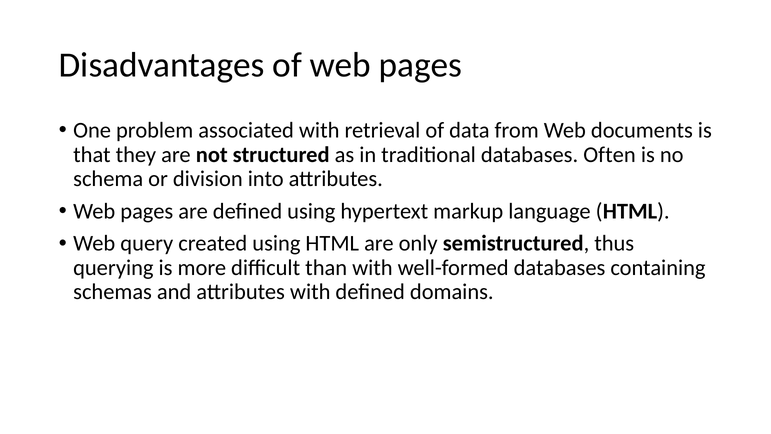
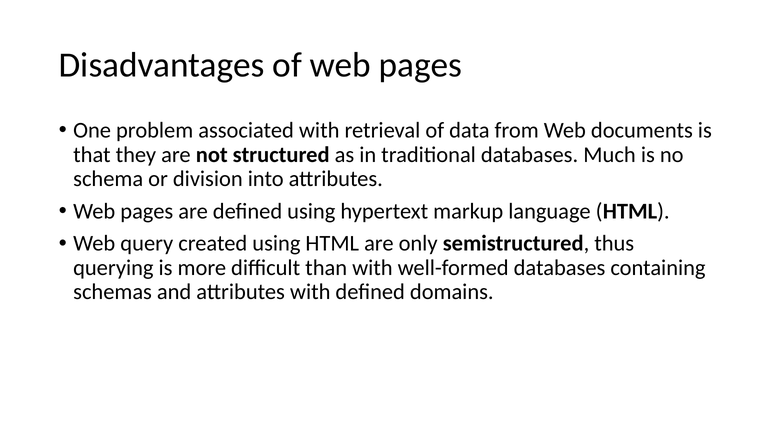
Often: Often -> Much
